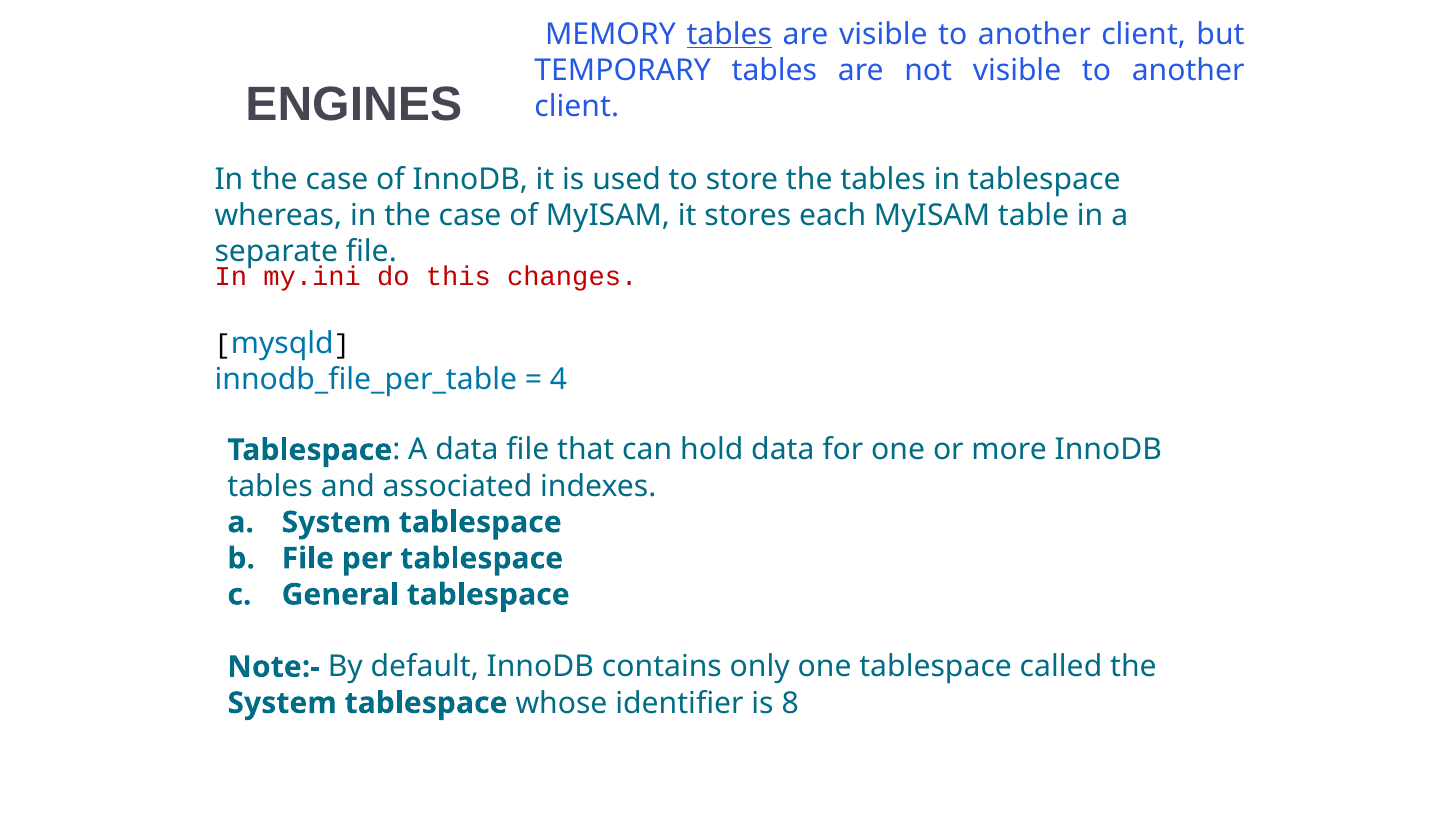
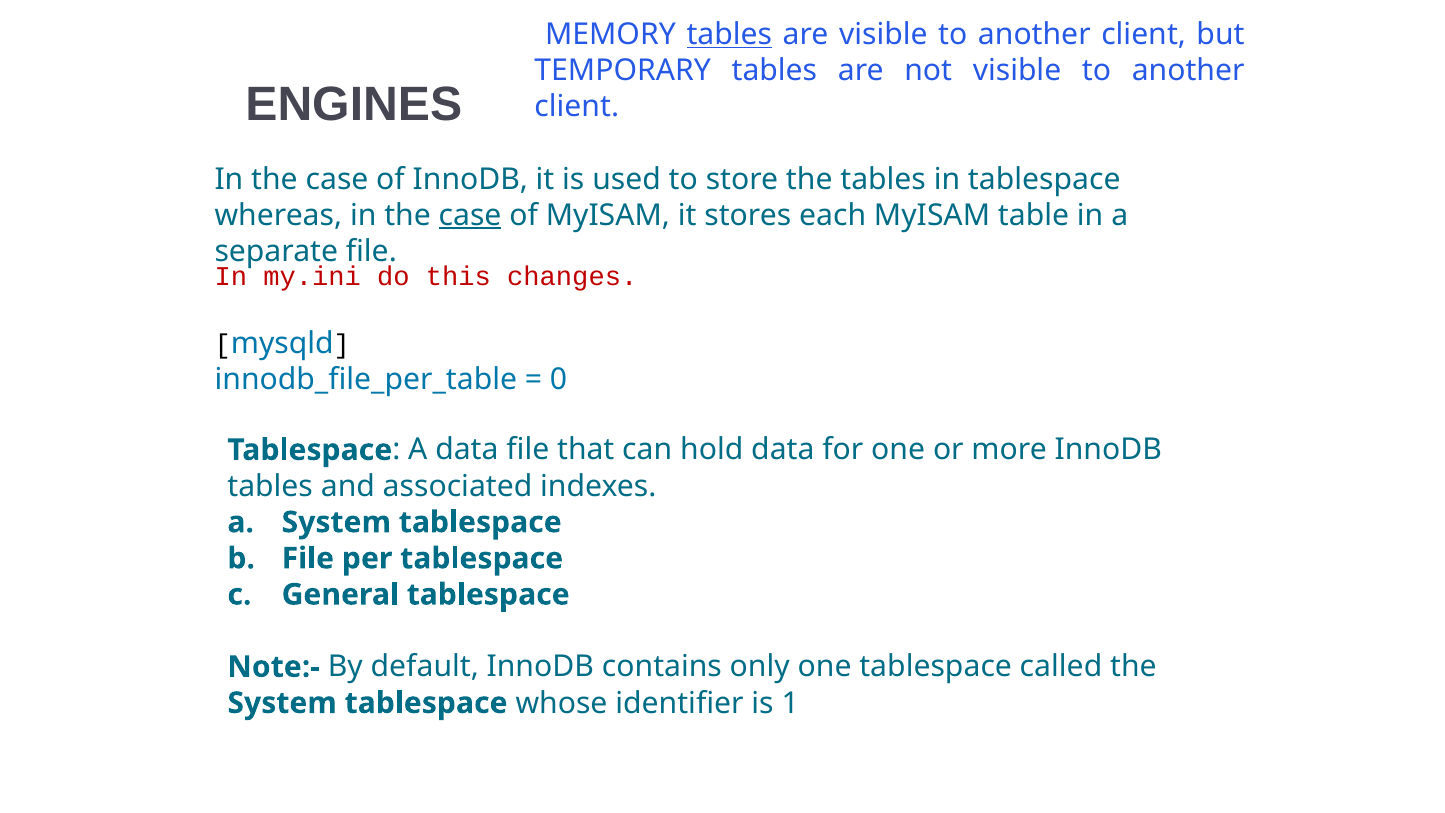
case at (470, 215) underline: none -> present
4: 4 -> 0
8: 8 -> 1
